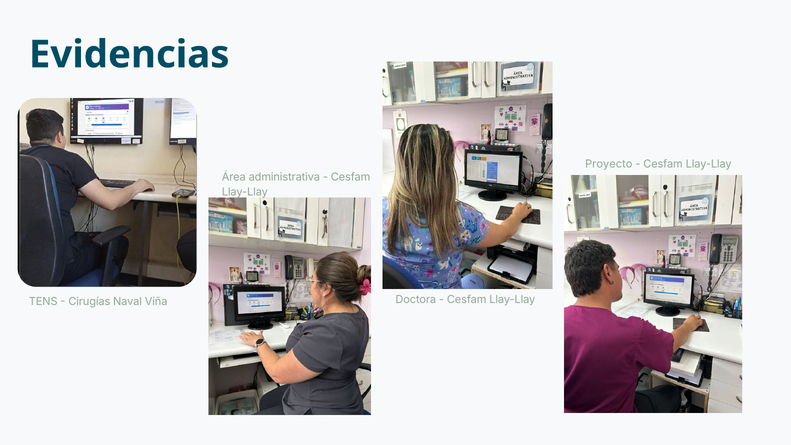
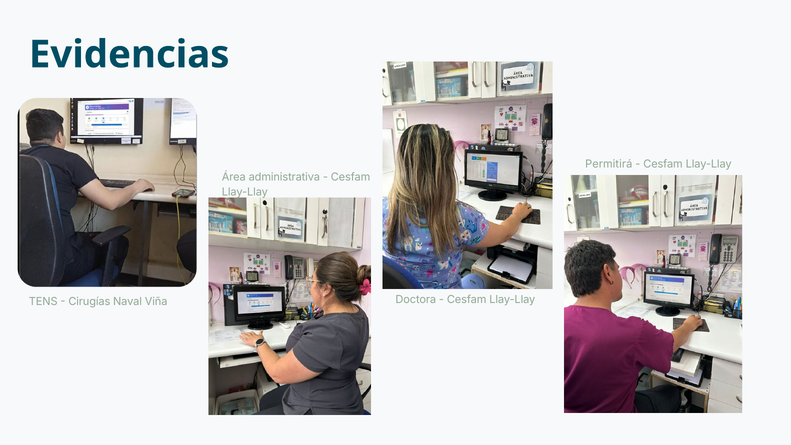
Proyecto: Proyecto -> Permitirá
